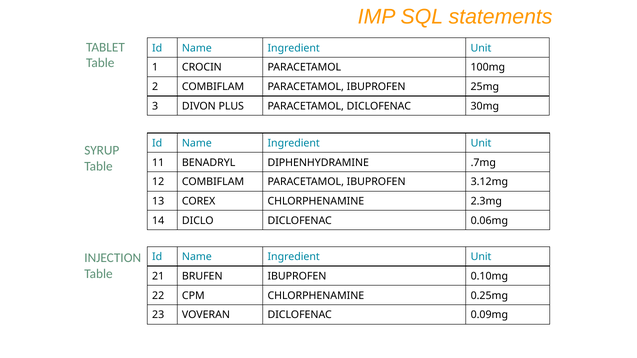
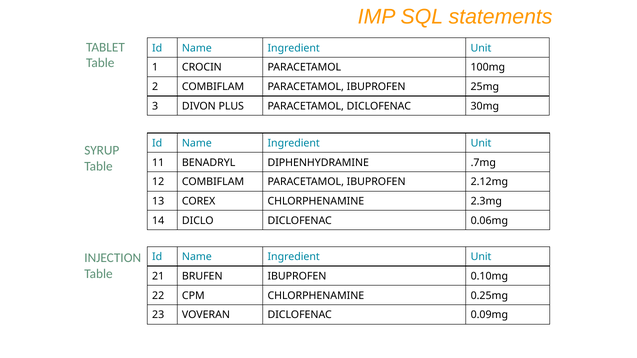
3.12mg: 3.12mg -> 2.12mg
